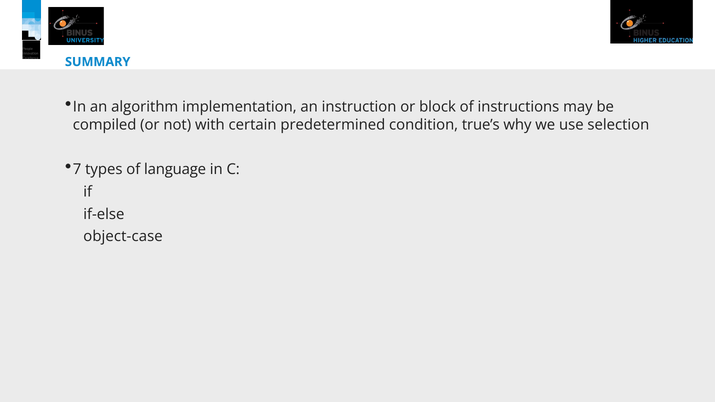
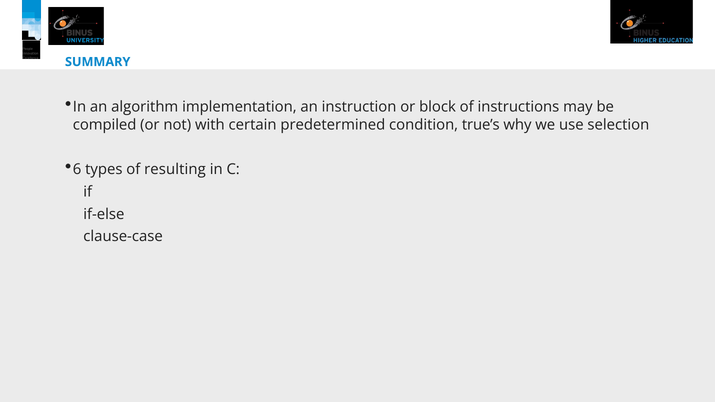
7: 7 -> 6
language: language -> resulting
object-case: object-case -> clause-case
